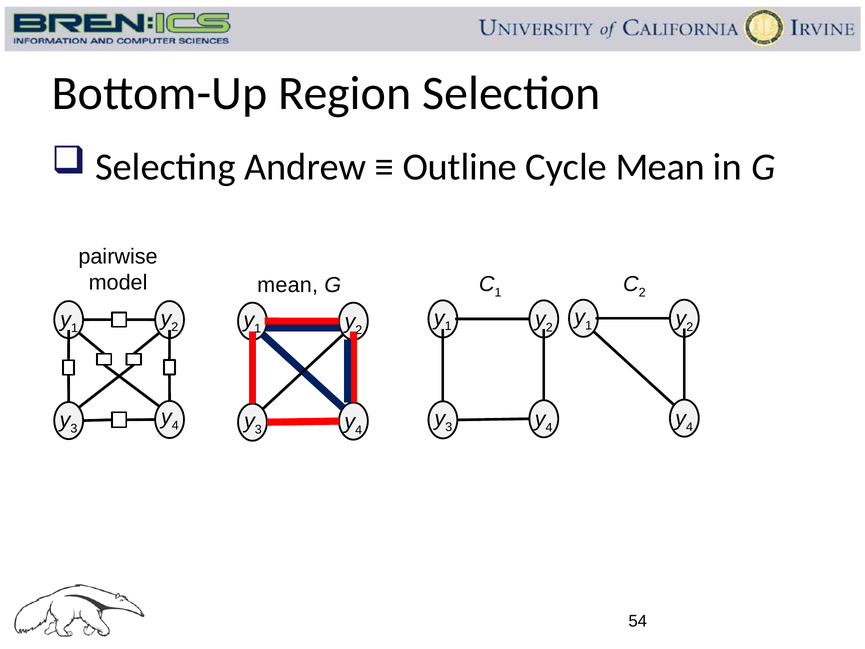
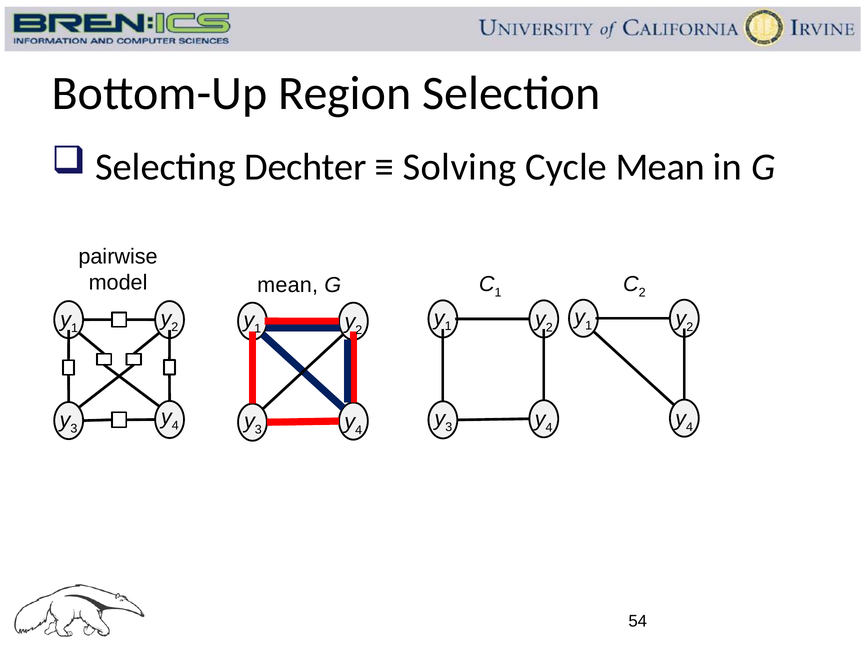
Andrew: Andrew -> Dechter
Outline: Outline -> Solving
